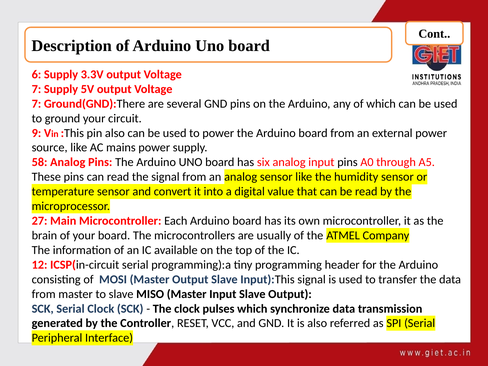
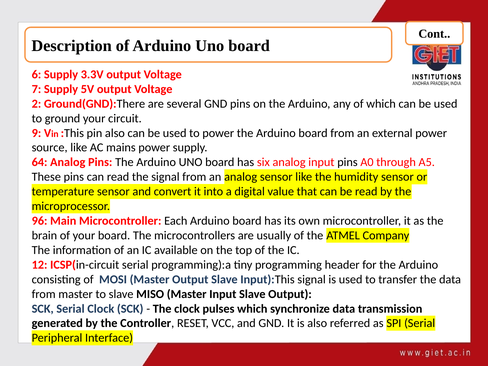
7 at (36, 104): 7 -> 2
58: 58 -> 64
27: 27 -> 96
